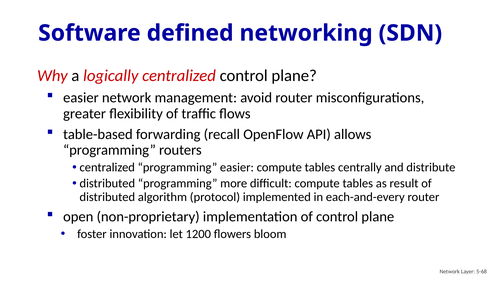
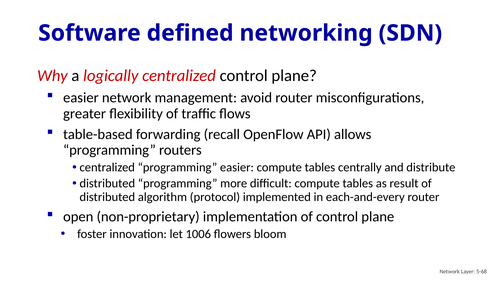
1200: 1200 -> 1006
